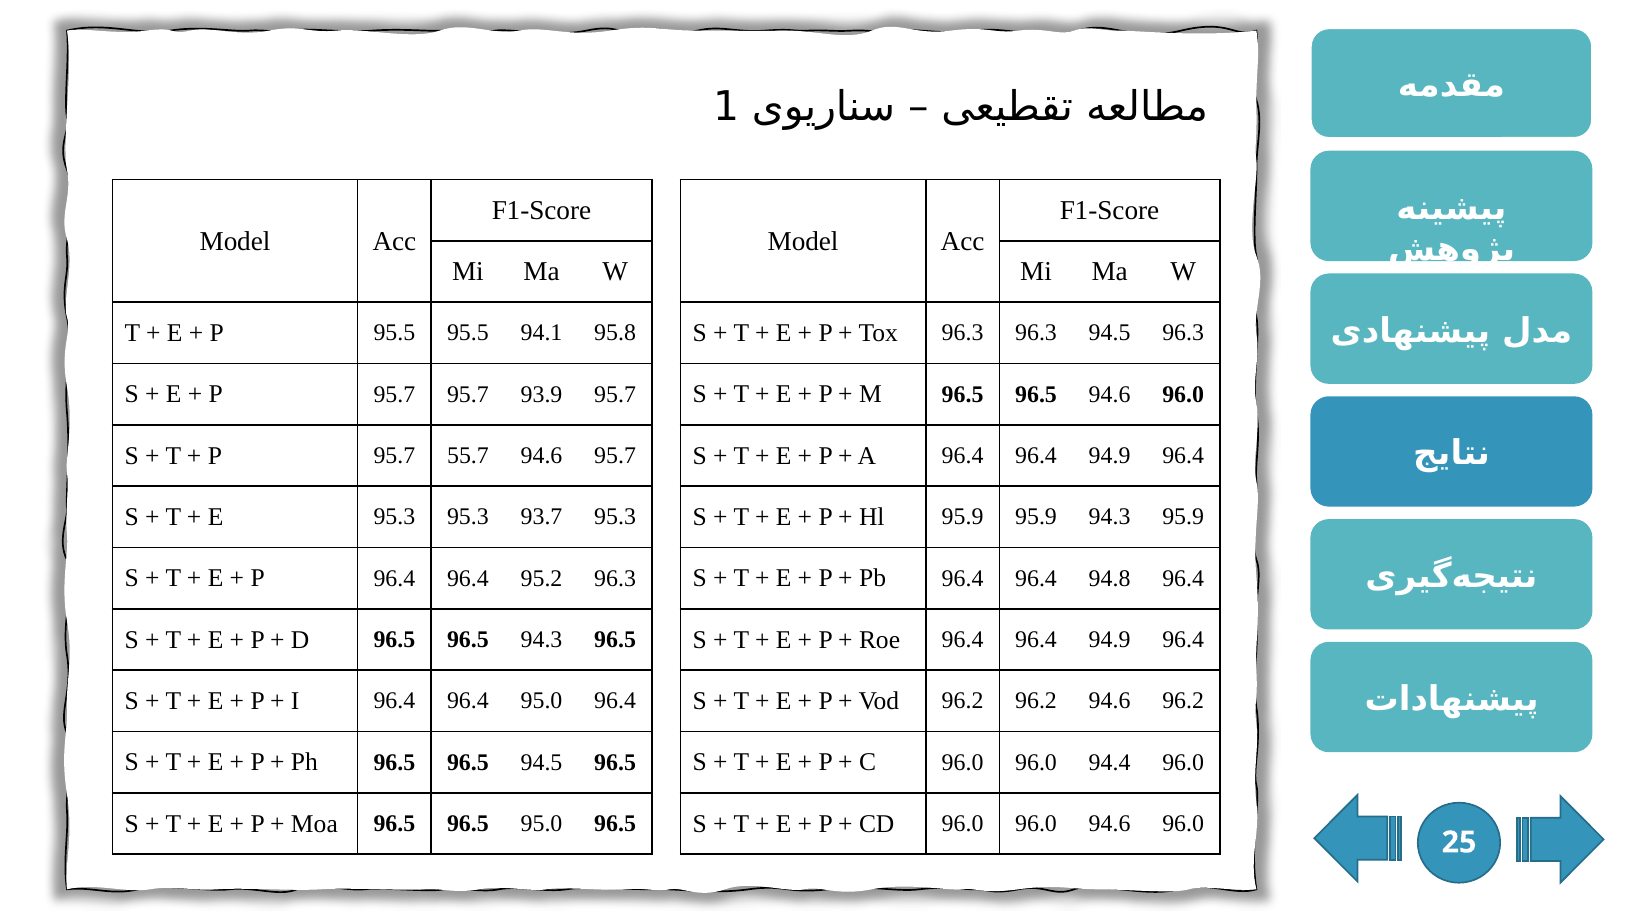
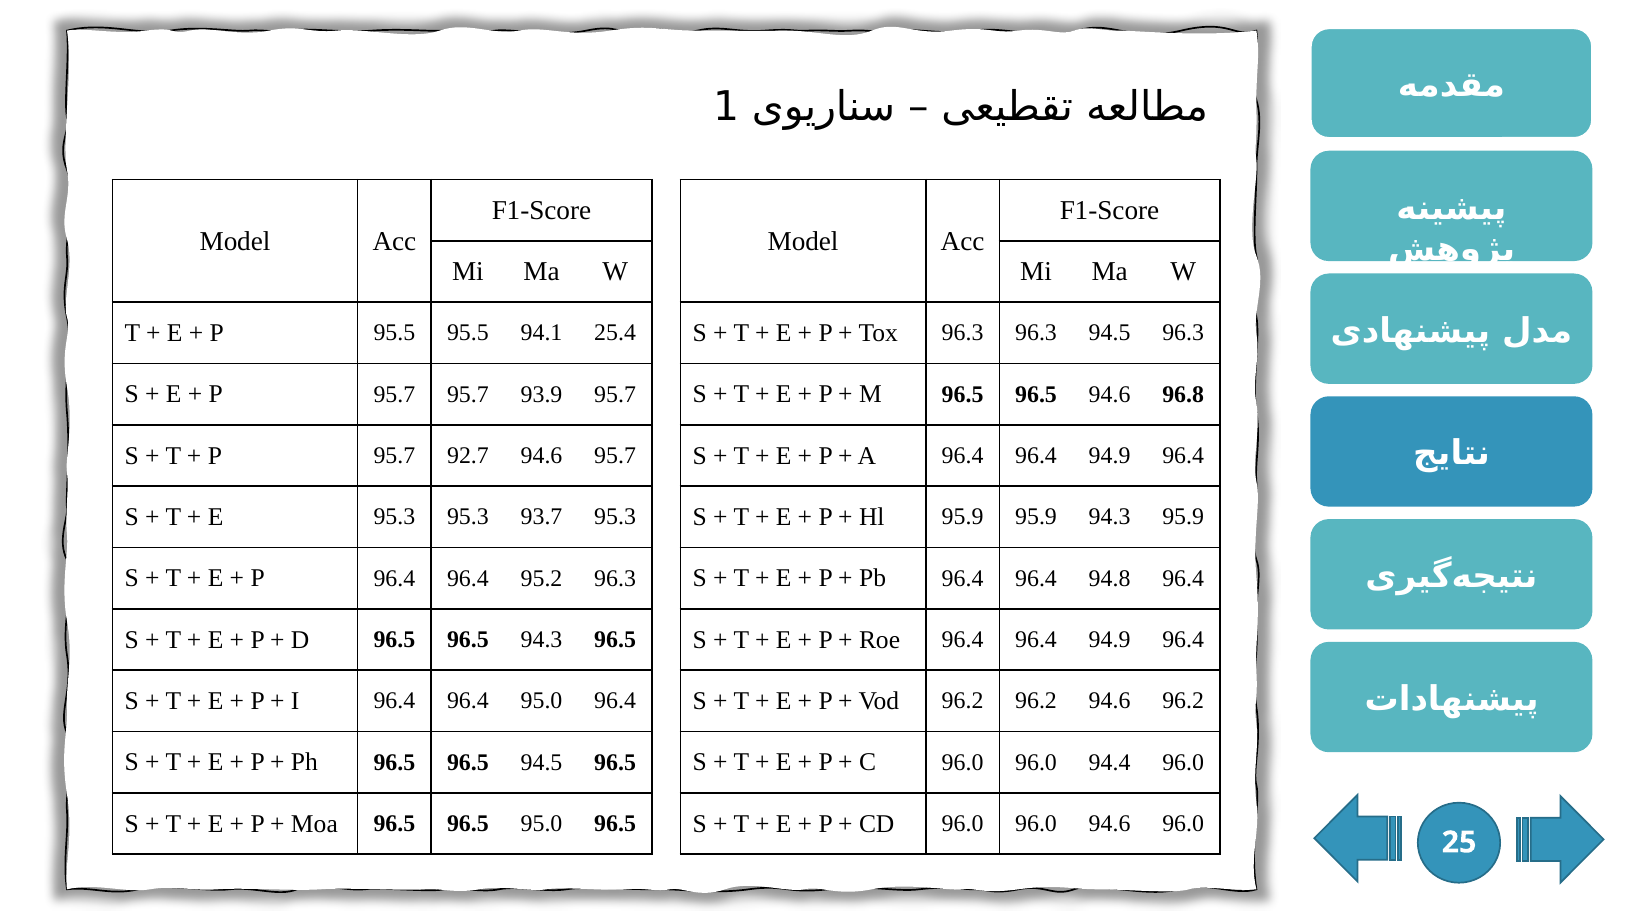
95.8: 95.8 -> 25.4
96.5 94.6 96.0: 96.0 -> 96.8
55.7: 55.7 -> 92.7
